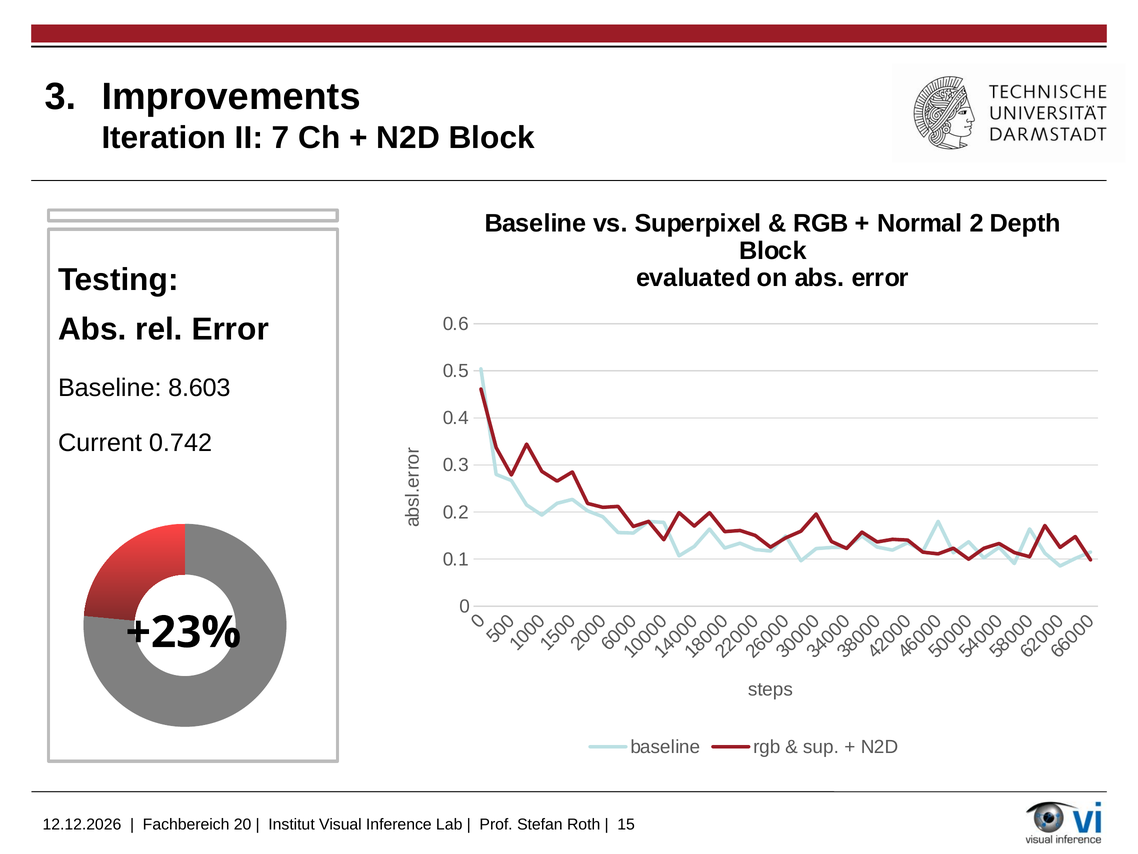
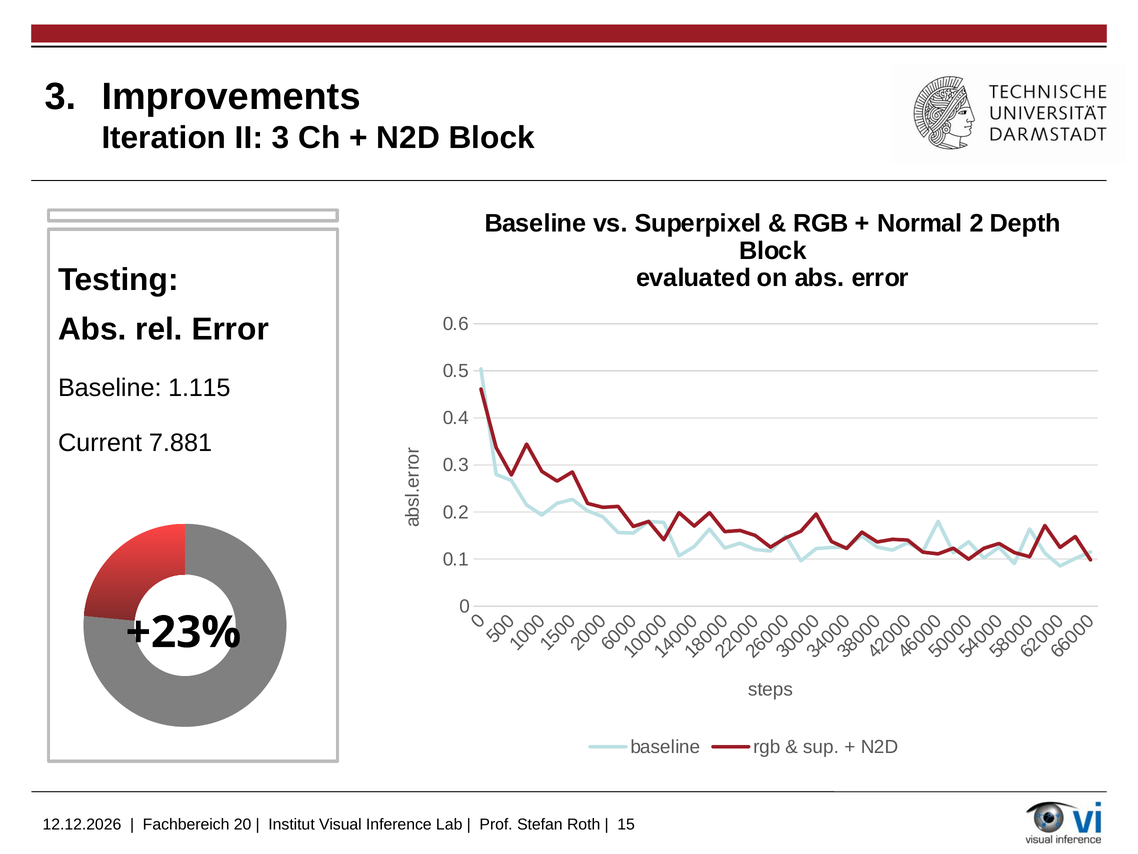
II 7: 7 -> 3
8.603: 8.603 -> 1.115
0.742: 0.742 -> 7.881
